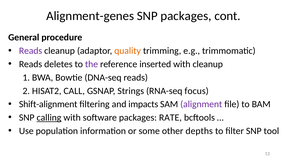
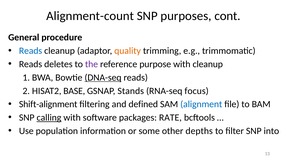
Alignment-genes: Alignment-genes -> Alignment-count
SNP packages: packages -> purposes
Reads at (31, 51) colour: purple -> blue
inserted: inserted -> purpose
DNA-seq underline: none -> present
CALL: CALL -> BASE
Strings: Strings -> Stands
impacts: impacts -> defined
alignment colour: purple -> blue
tool: tool -> into
